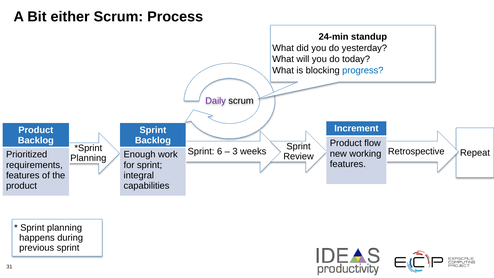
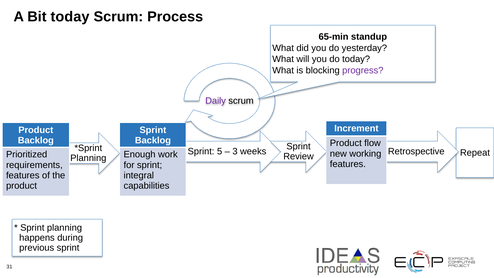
Bit either: either -> today
24-min: 24-min -> 65-min
progress colour: blue -> purple
6: 6 -> 5
